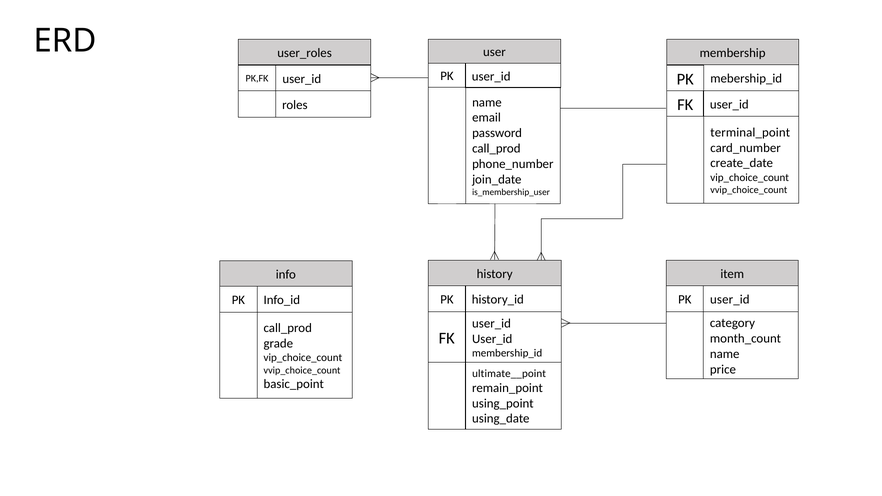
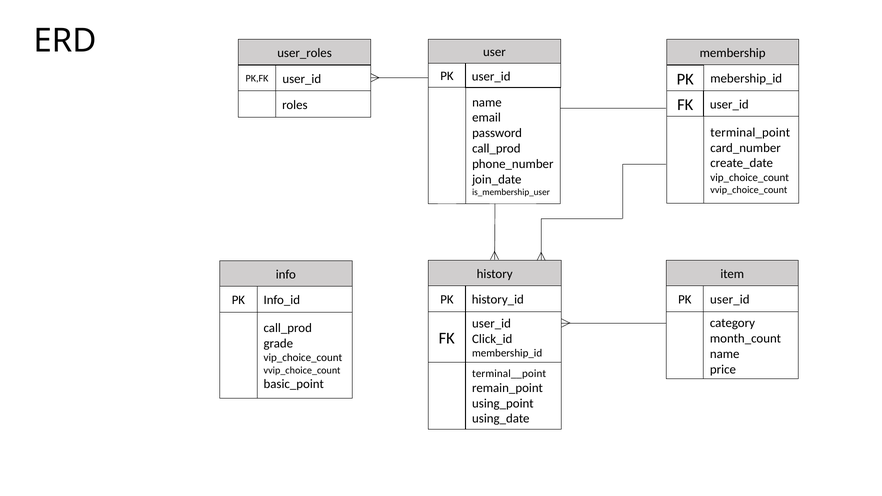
User_id at (492, 339): User_id -> Click_id
ultimate__point: ultimate__point -> terminal__point
